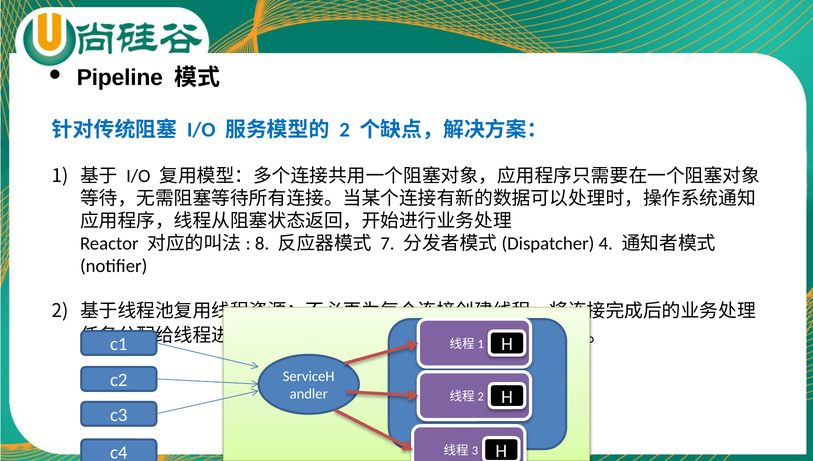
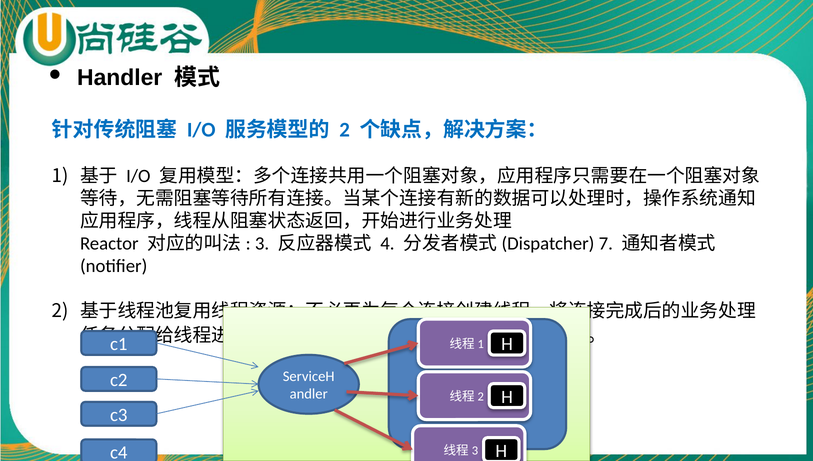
Pipeline: Pipeline -> Handler
8: 8 -> 3
7: 7 -> 4
4: 4 -> 7
